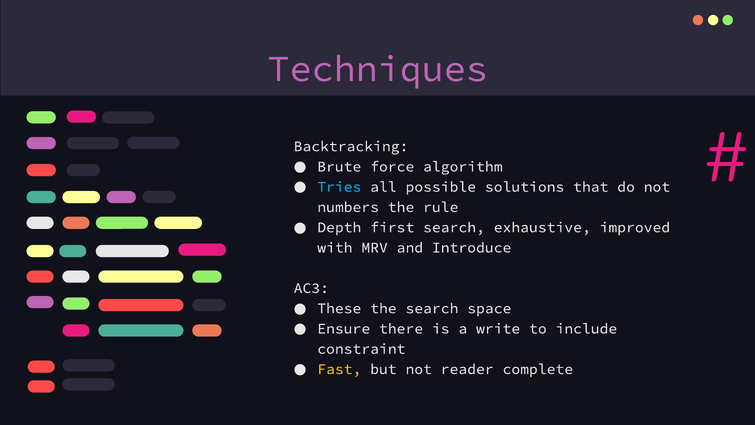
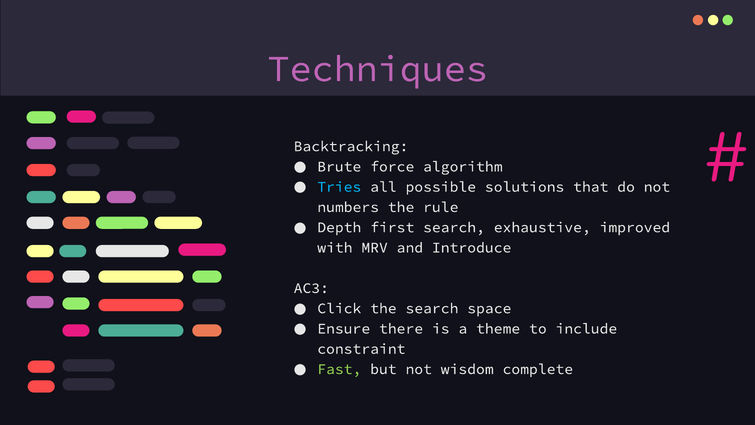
These: These -> Click
write: write -> theme
Fast colour: yellow -> light green
reader: reader -> wisdom
